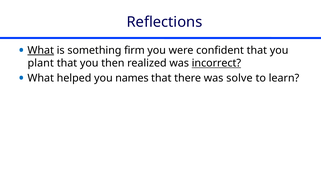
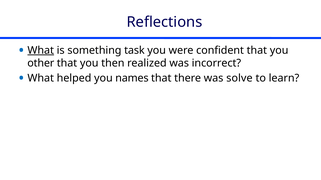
firm: firm -> task
plant: plant -> other
incorrect underline: present -> none
